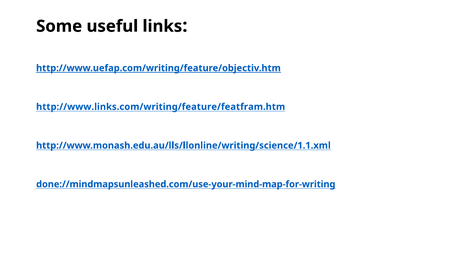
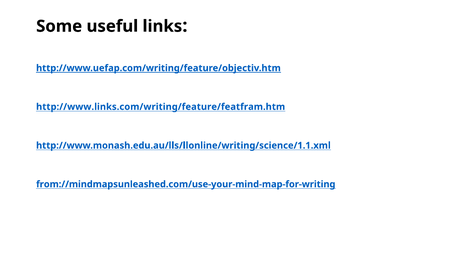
done://mindmapsunleashed.com/use-your-mind-map-for-writing: done://mindmapsunleashed.com/use-your-mind-map-for-writing -> from://mindmapsunleashed.com/use-your-mind-map-for-writing
